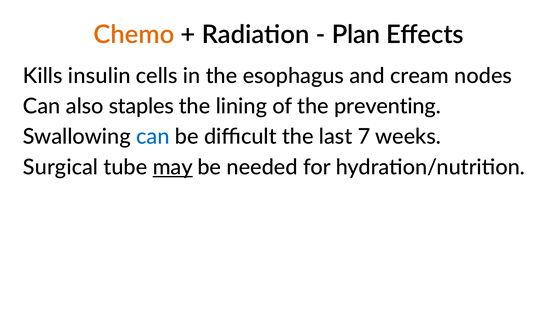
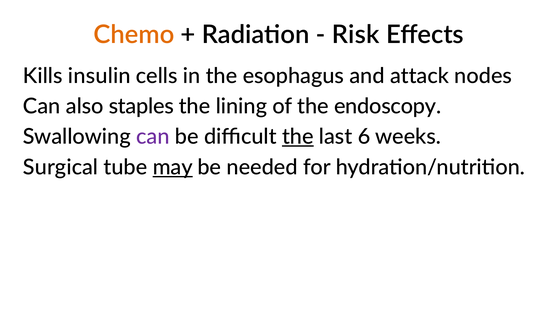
Plan: Plan -> Risk
cream: cream -> attack
preventing: preventing -> endoscopy
can at (153, 137) colour: blue -> purple
the at (298, 137) underline: none -> present
7: 7 -> 6
